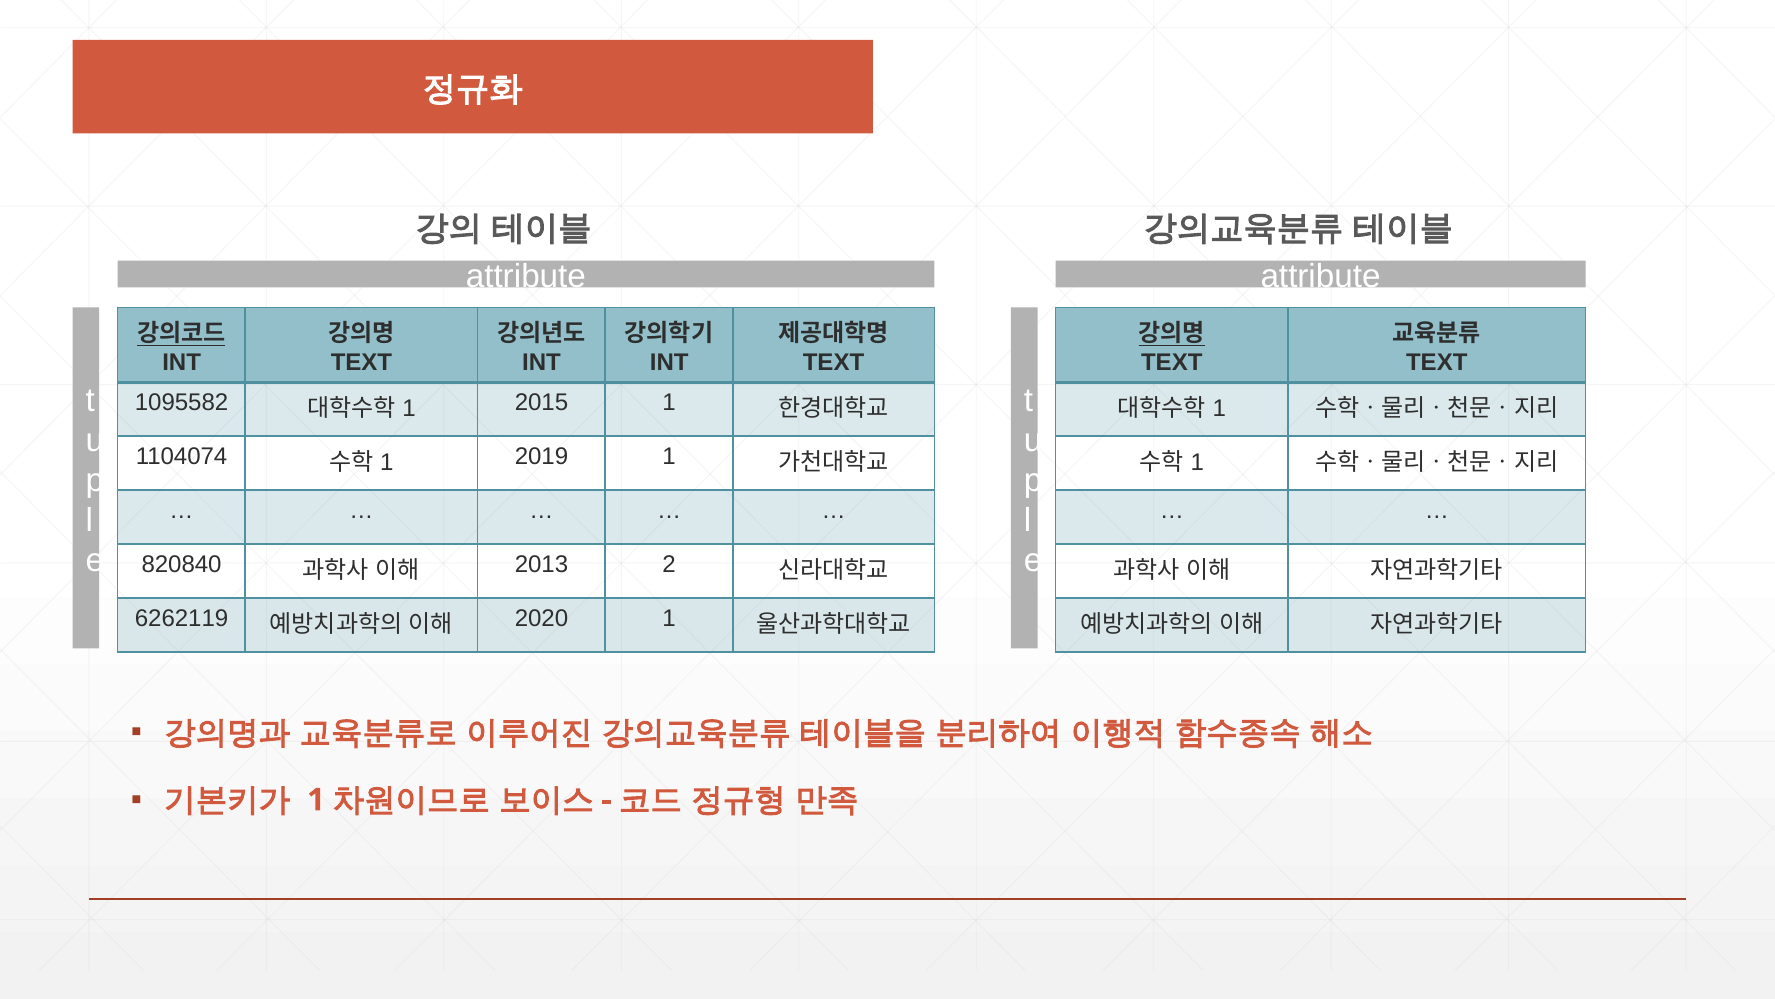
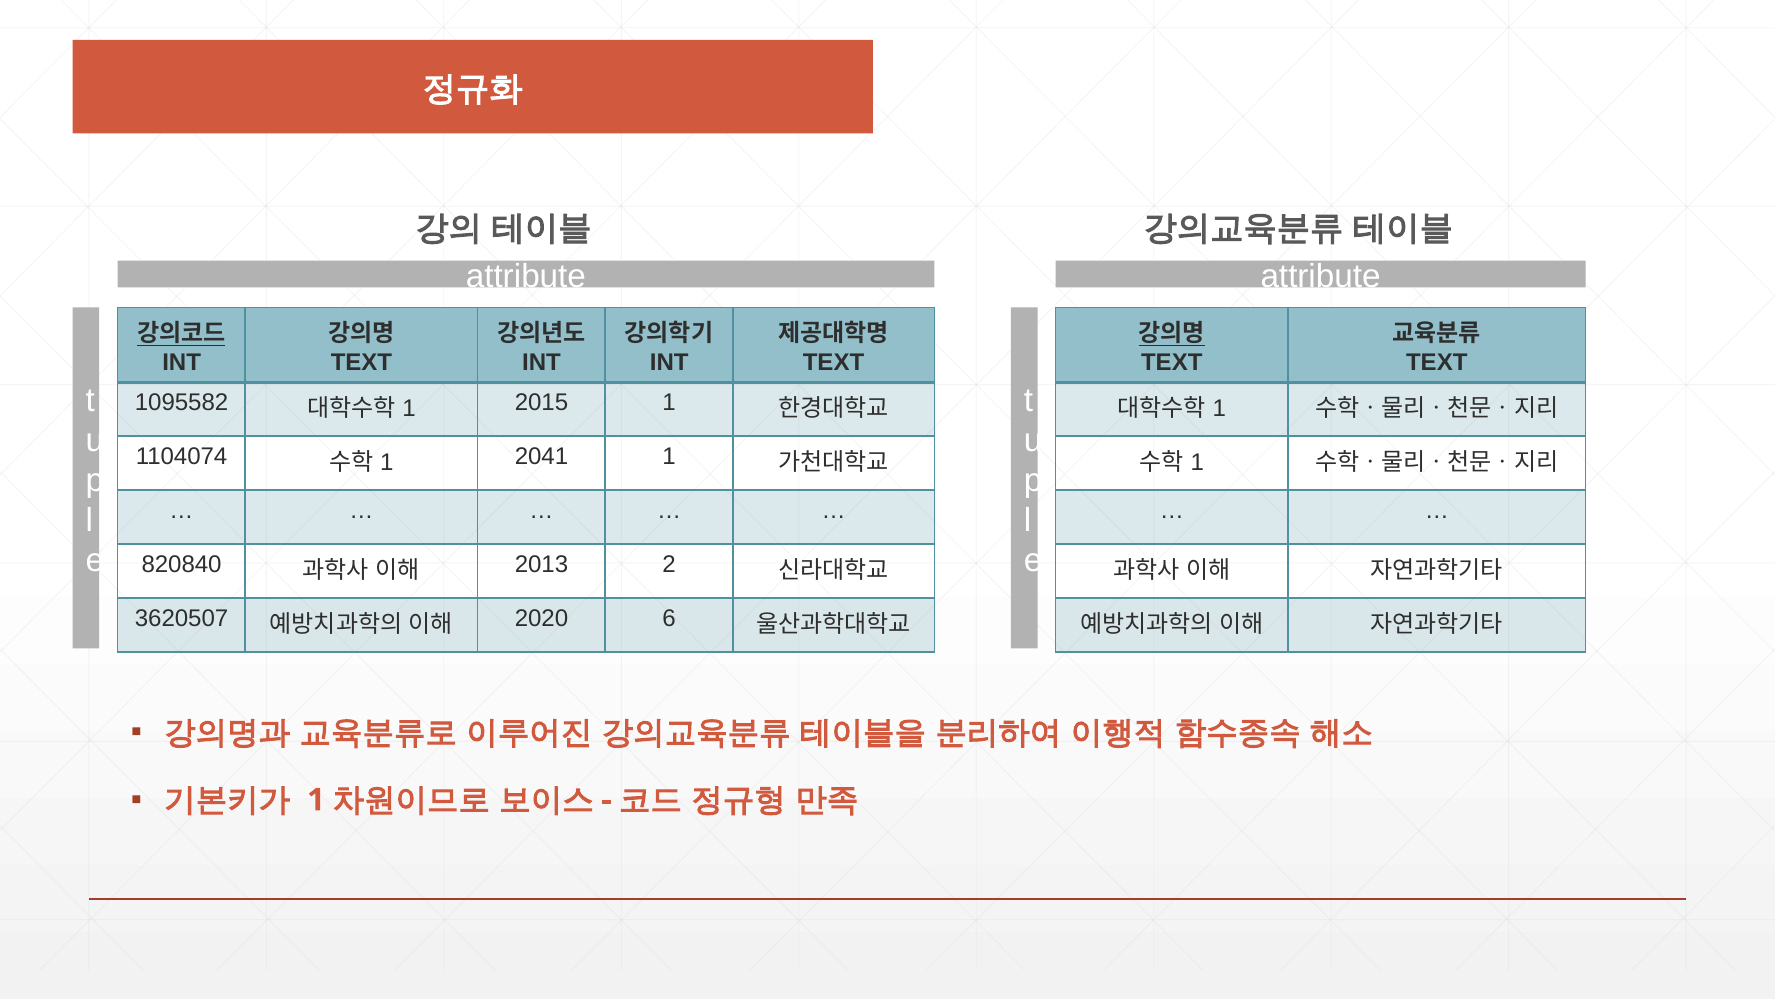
2019: 2019 -> 2041
6262119: 6262119 -> 3620507
2020 1: 1 -> 6
